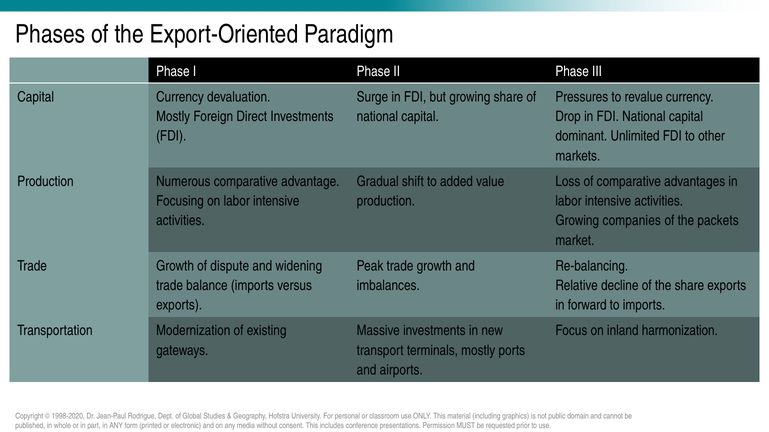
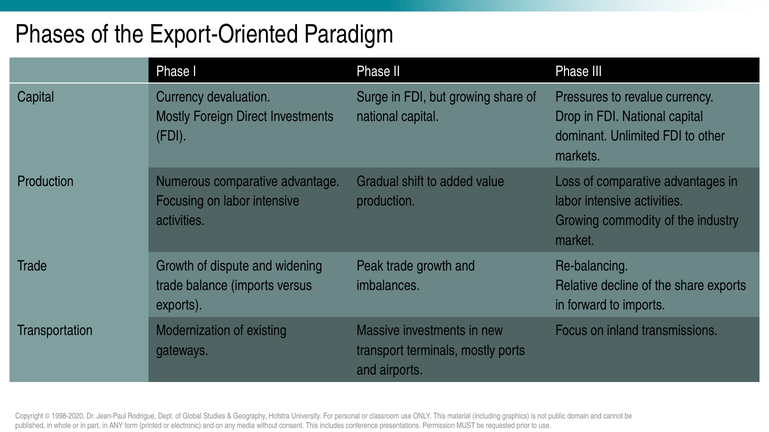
companies: companies -> commodity
packets: packets -> industry
harmonization: harmonization -> transmissions
